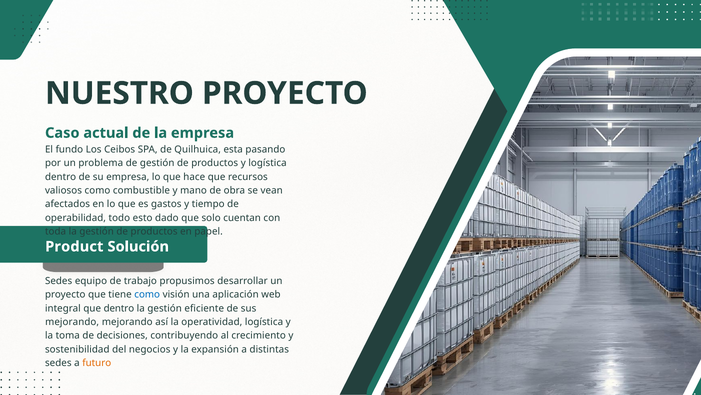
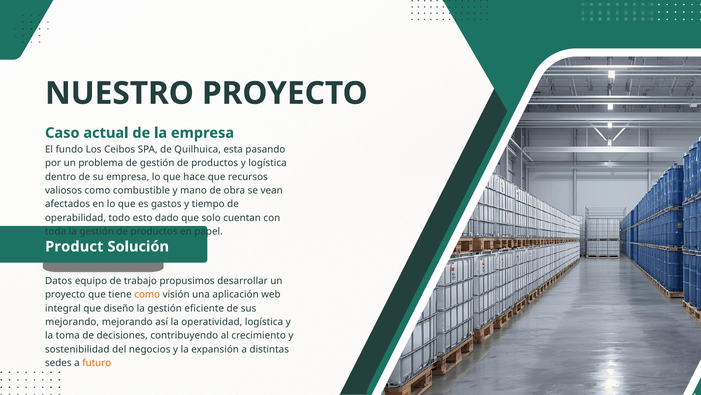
Sedes at (59, 281): Sedes -> Datos
como at (147, 294) colour: blue -> orange
que dentro: dentro -> diseño
